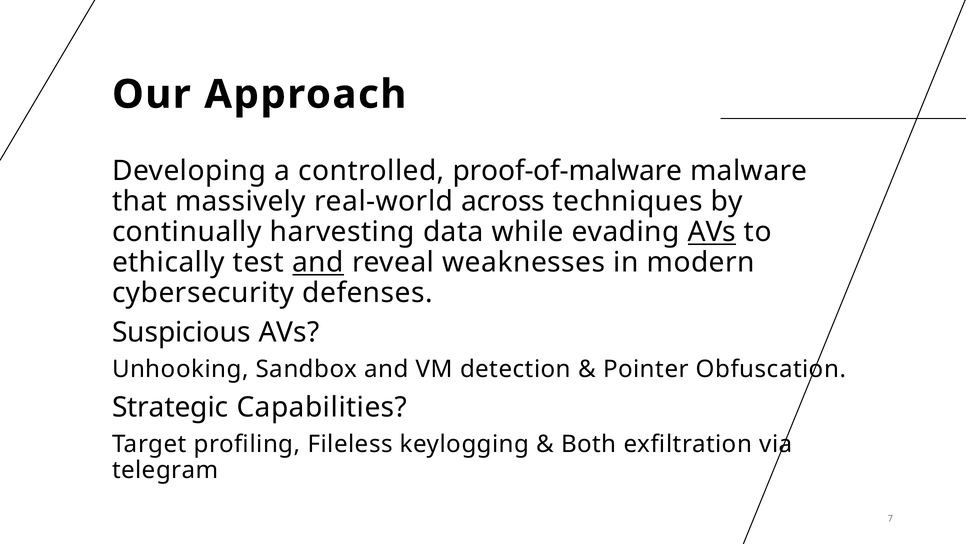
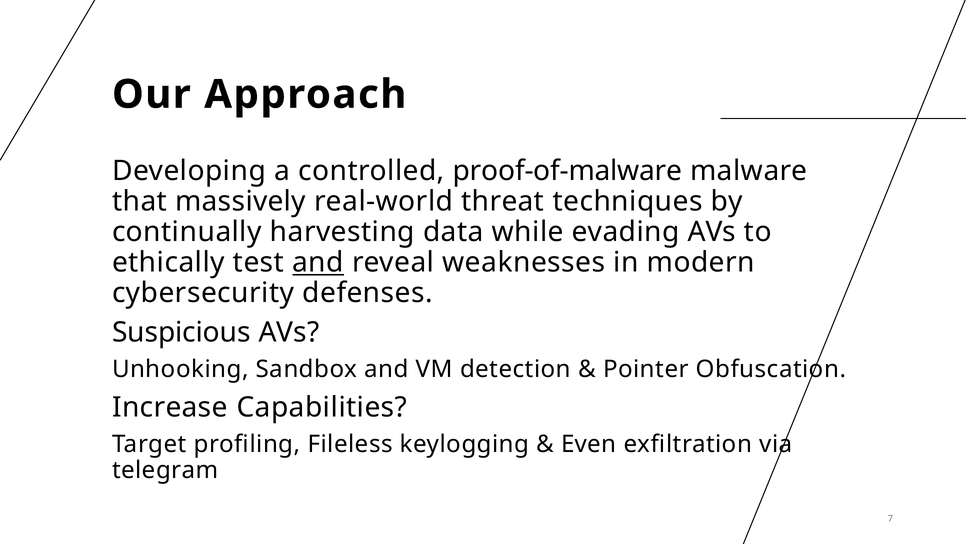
across: across -> threat
AVs at (712, 232) underline: present -> none
Strategic: Strategic -> Increase
Both: Both -> Even
